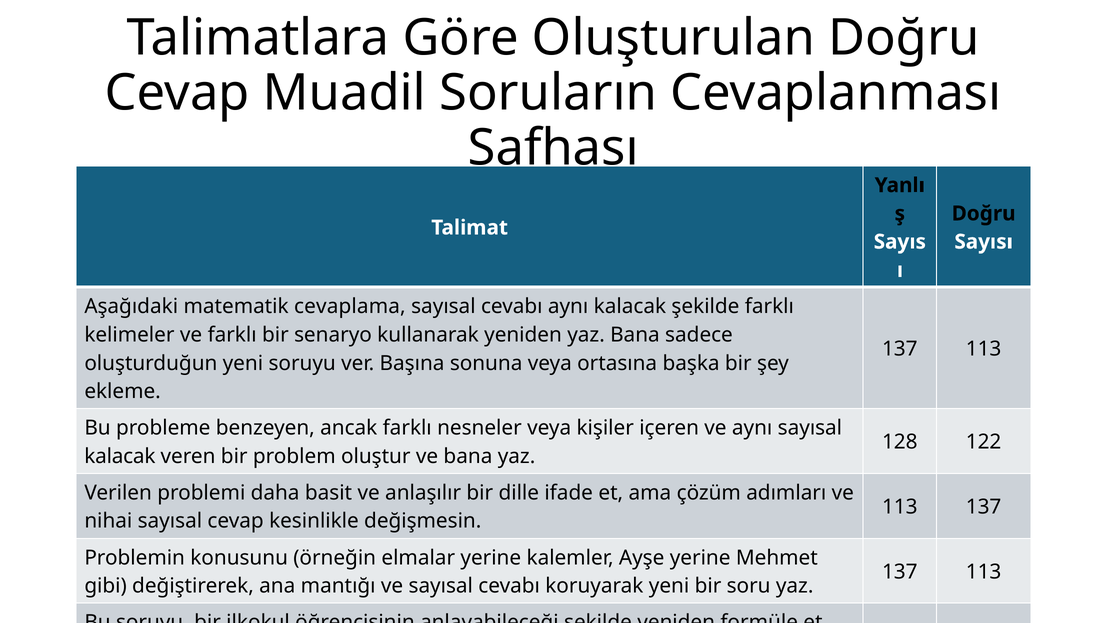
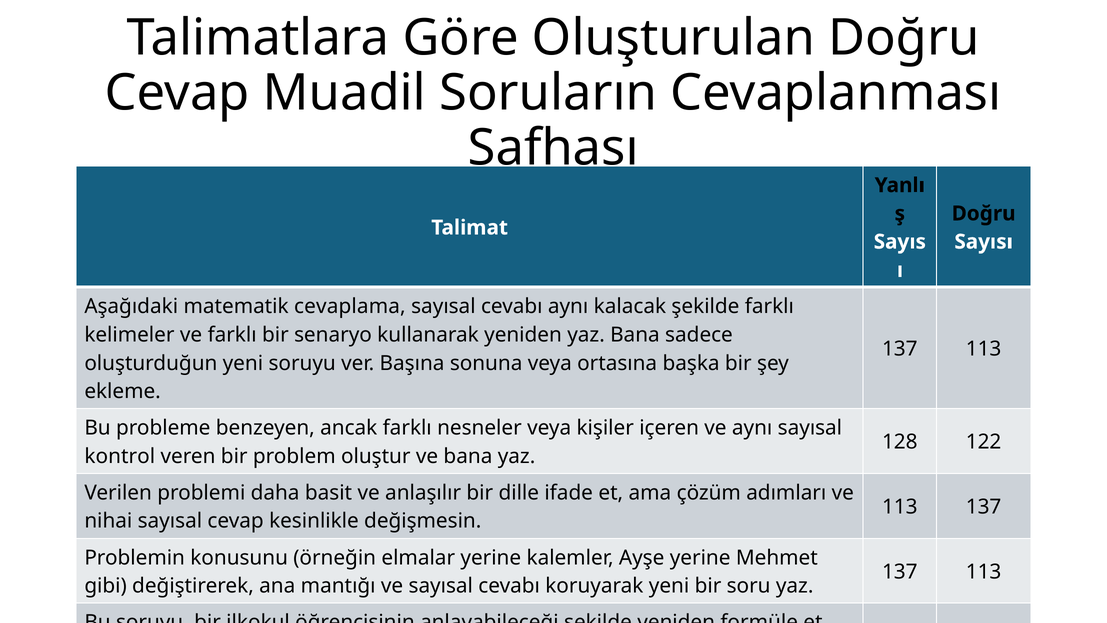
kalacak at (120, 456): kalacak -> kontrol
